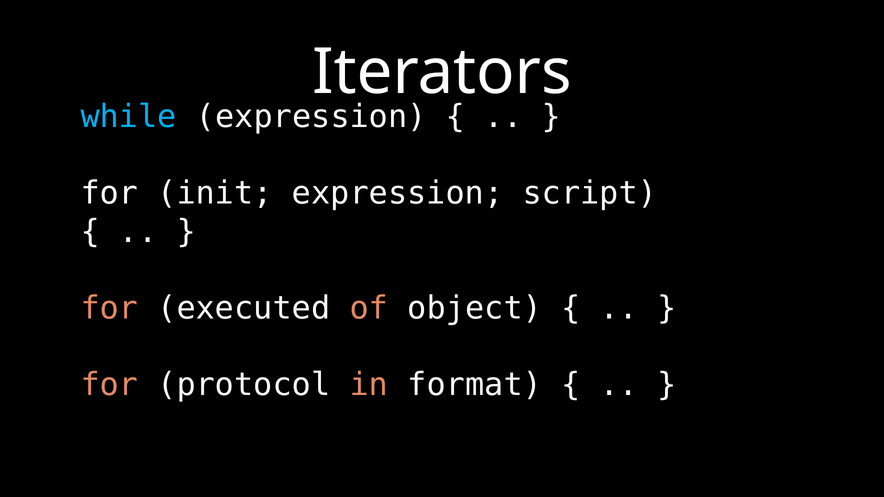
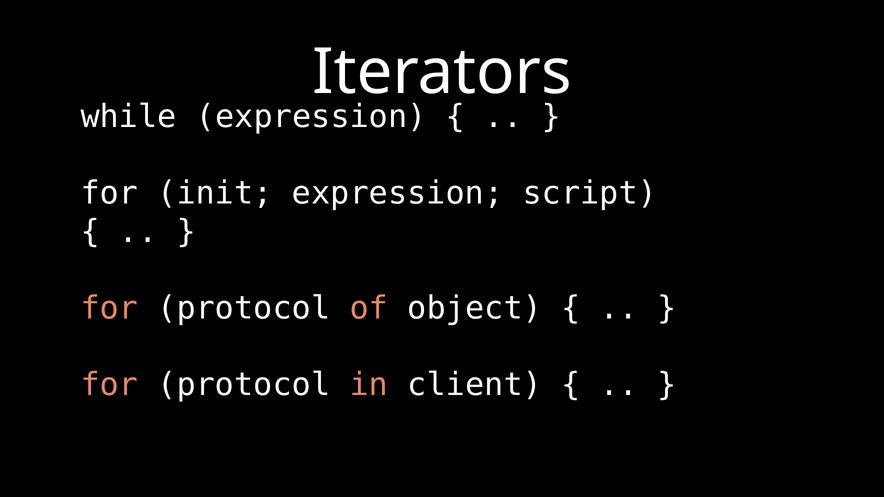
while colour: light blue -> white
executed at (244, 308): executed -> protocol
format: format -> client
